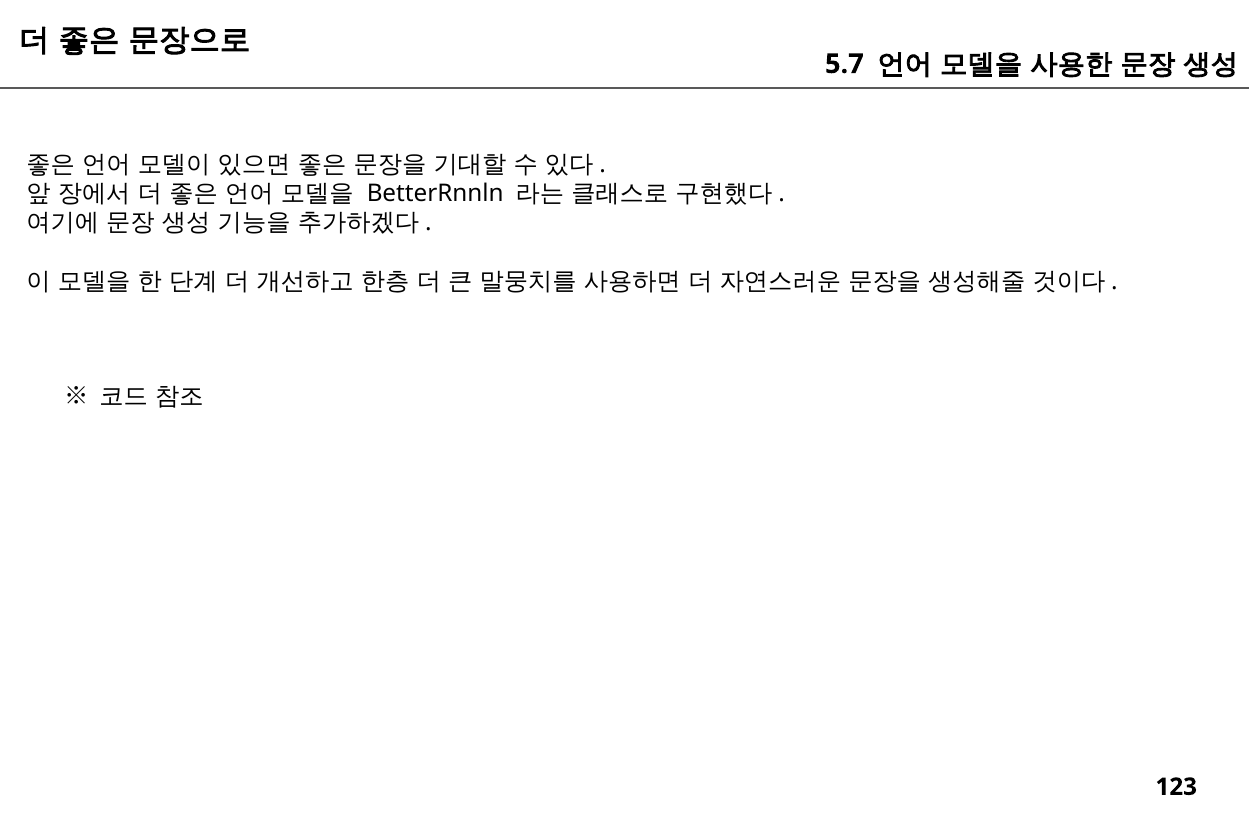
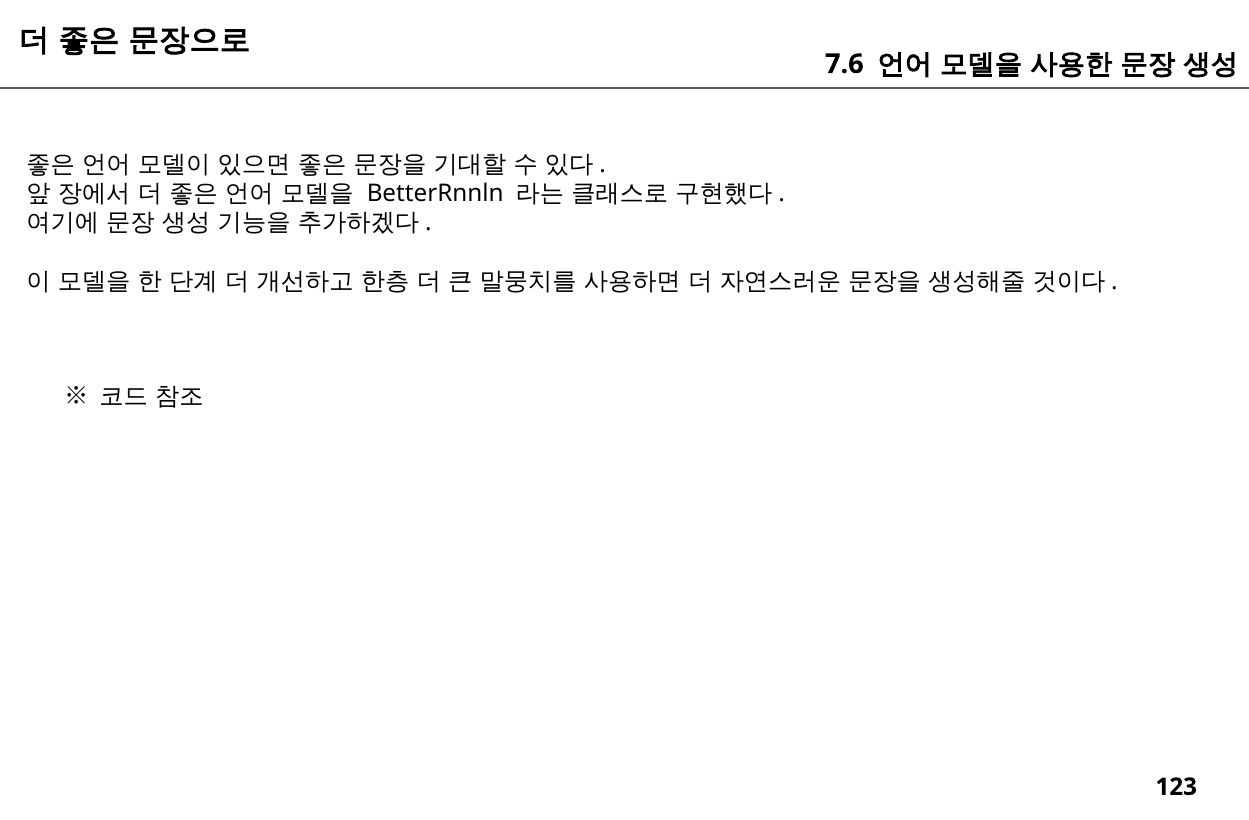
5.7: 5.7 -> 7.6
